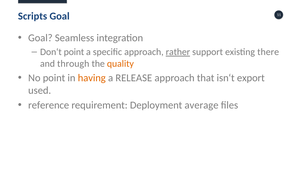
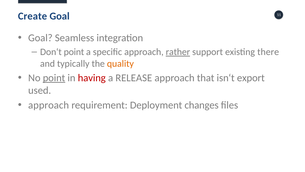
Scripts: Scripts -> Create
through: through -> typically
point at (54, 78) underline: none -> present
having colour: orange -> red
reference at (49, 105): reference -> approach
average: average -> changes
